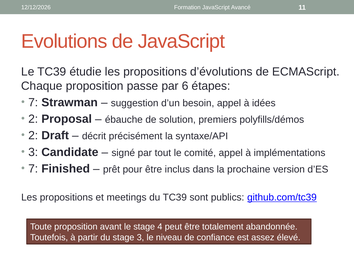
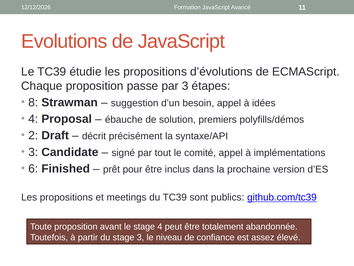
par 6: 6 -> 3
7 at (33, 102): 7 -> 8
2 at (33, 119): 2 -> 4
7 at (33, 168): 7 -> 6
